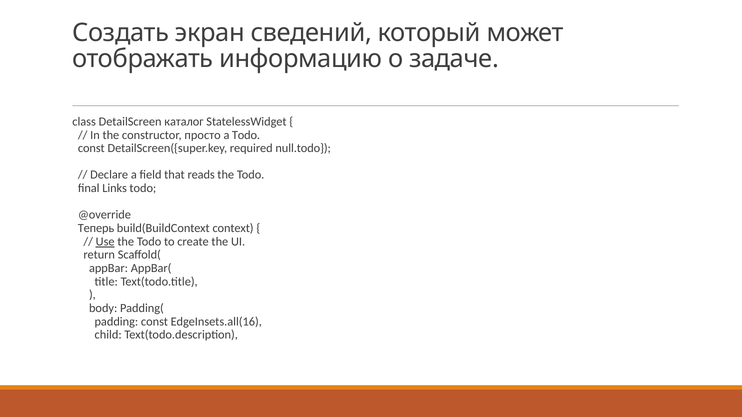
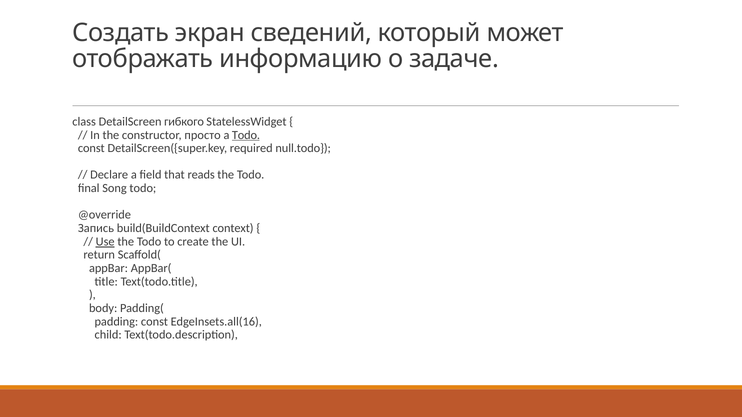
каталог: каталог -> гибкого
Todo at (246, 135) underline: none -> present
Links: Links -> Song
Теперь: Теперь -> Запись
